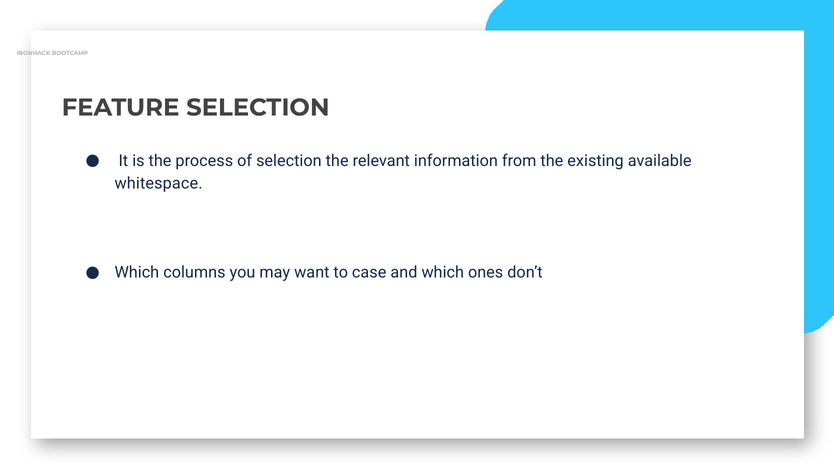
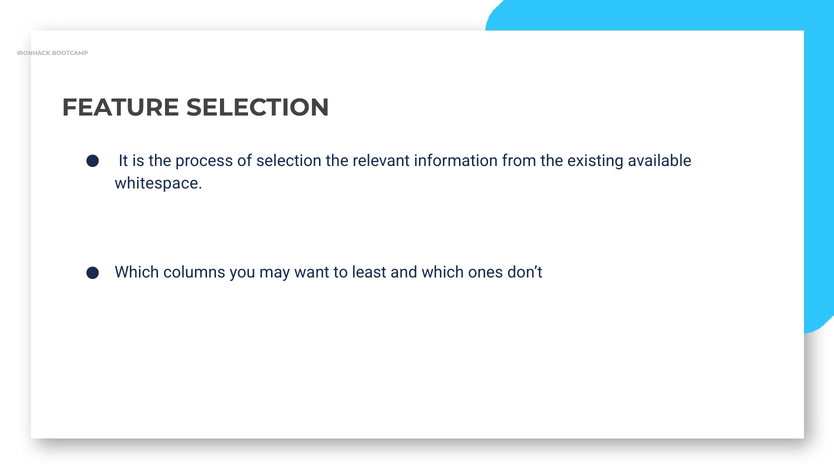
case: case -> least
